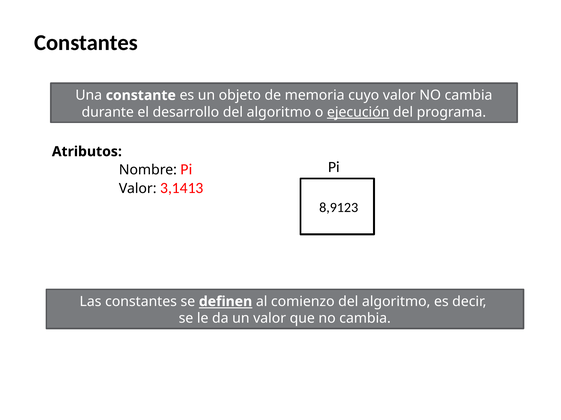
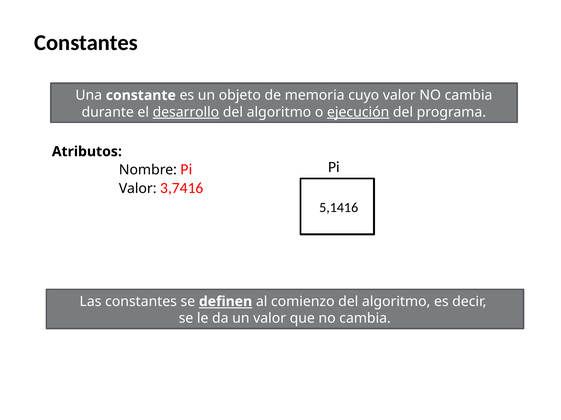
desarrollo underline: none -> present
3,1413: 3,1413 -> 3,7416
8,9123: 8,9123 -> 5,1416
